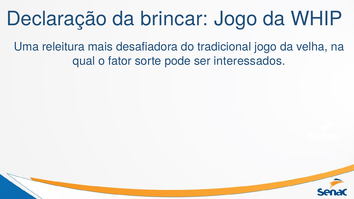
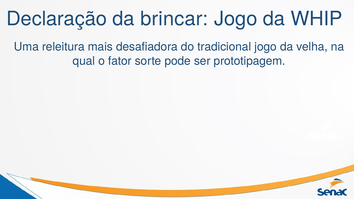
interessados: interessados -> prototipagem
